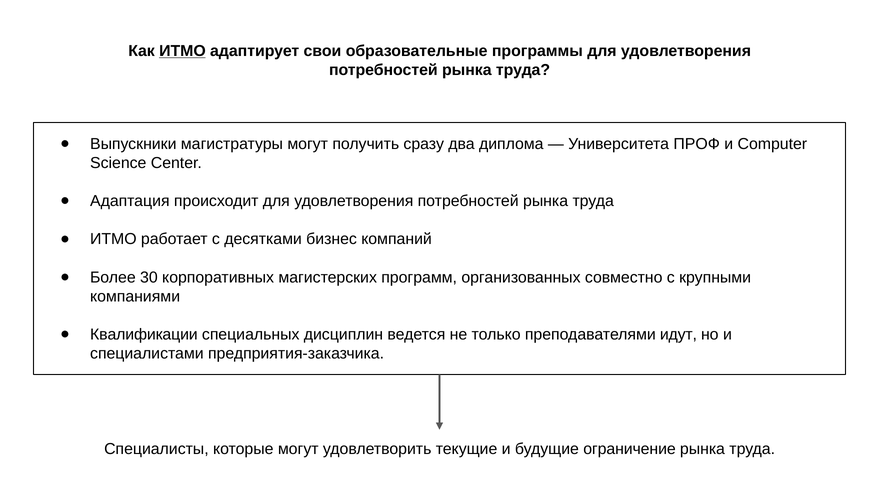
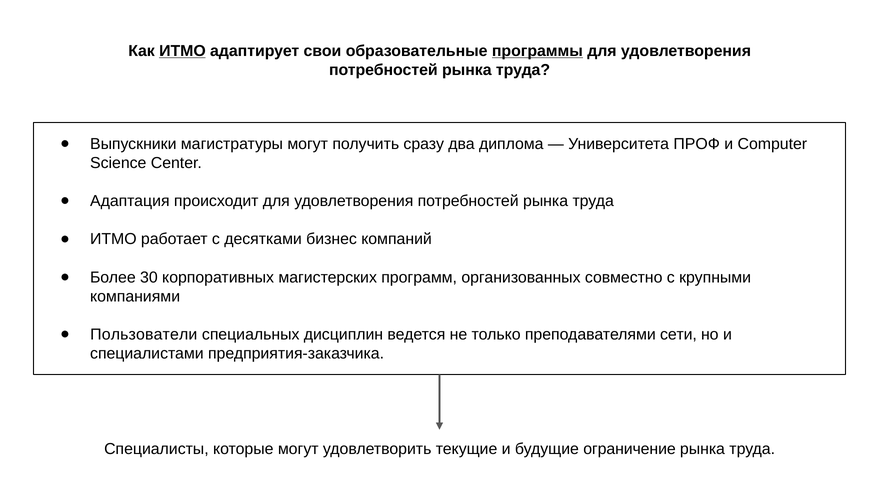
программы underline: none -> present
Квалификации: Квалификации -> Пользователи
идут: идут -> сети
